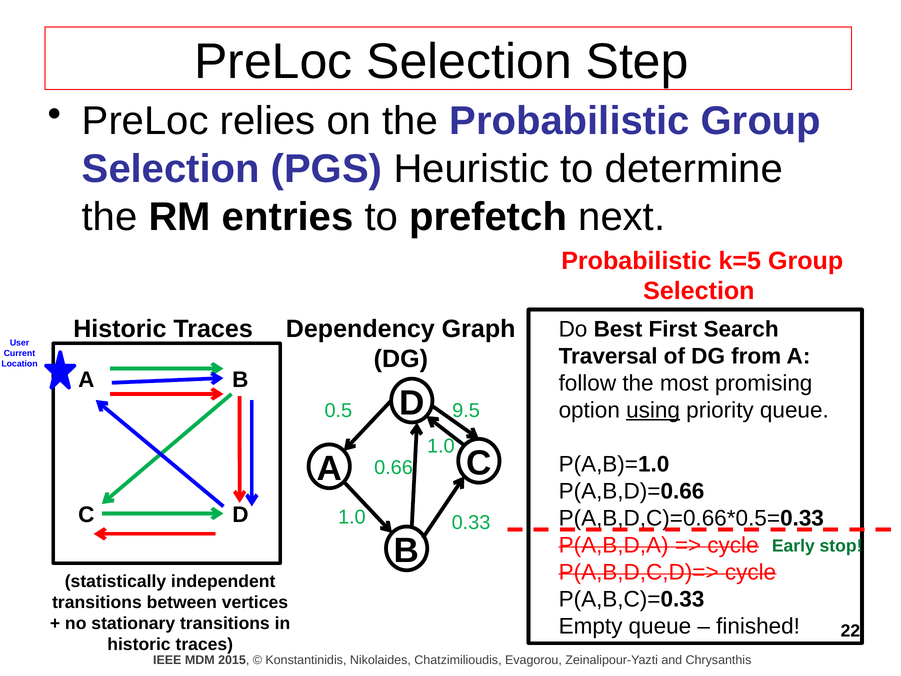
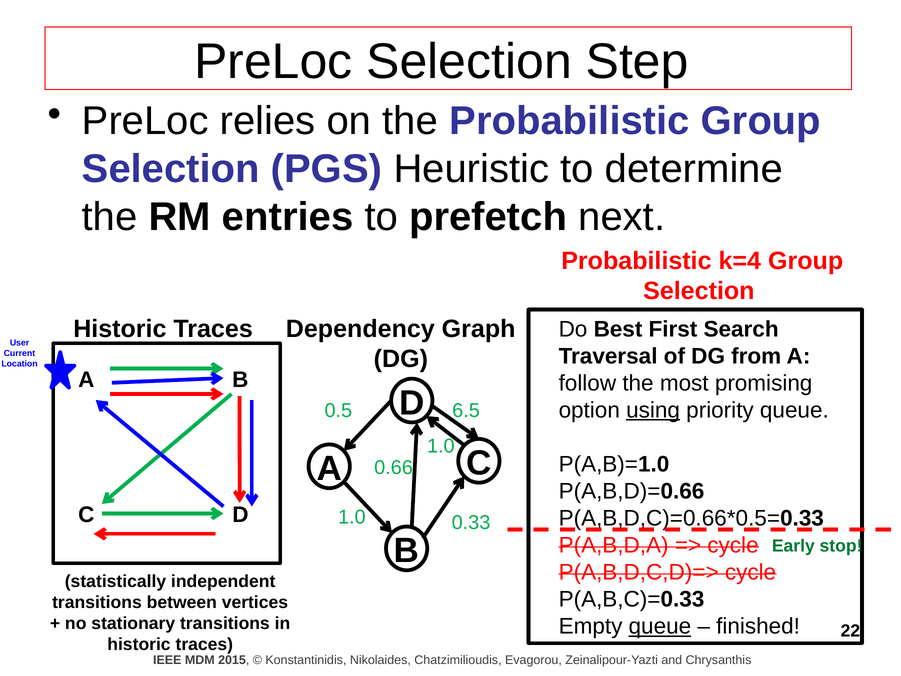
k=5: k=5 -> k=4
9.5: 9.5 -> 6.5
queue at (660, 626) underline: none -> present
